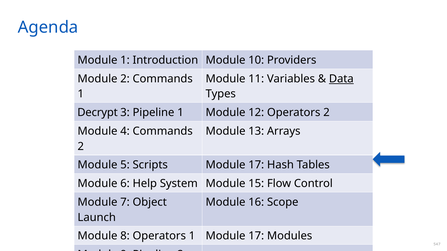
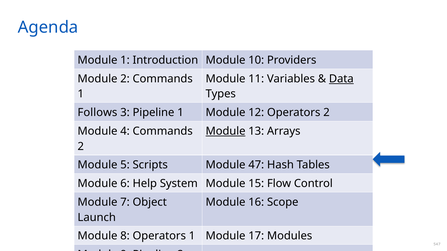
Decrypt: Decrypt -> Follows
Module at (226, 131) underline: none -> present
Scripts Module 17: 17 -> 47
